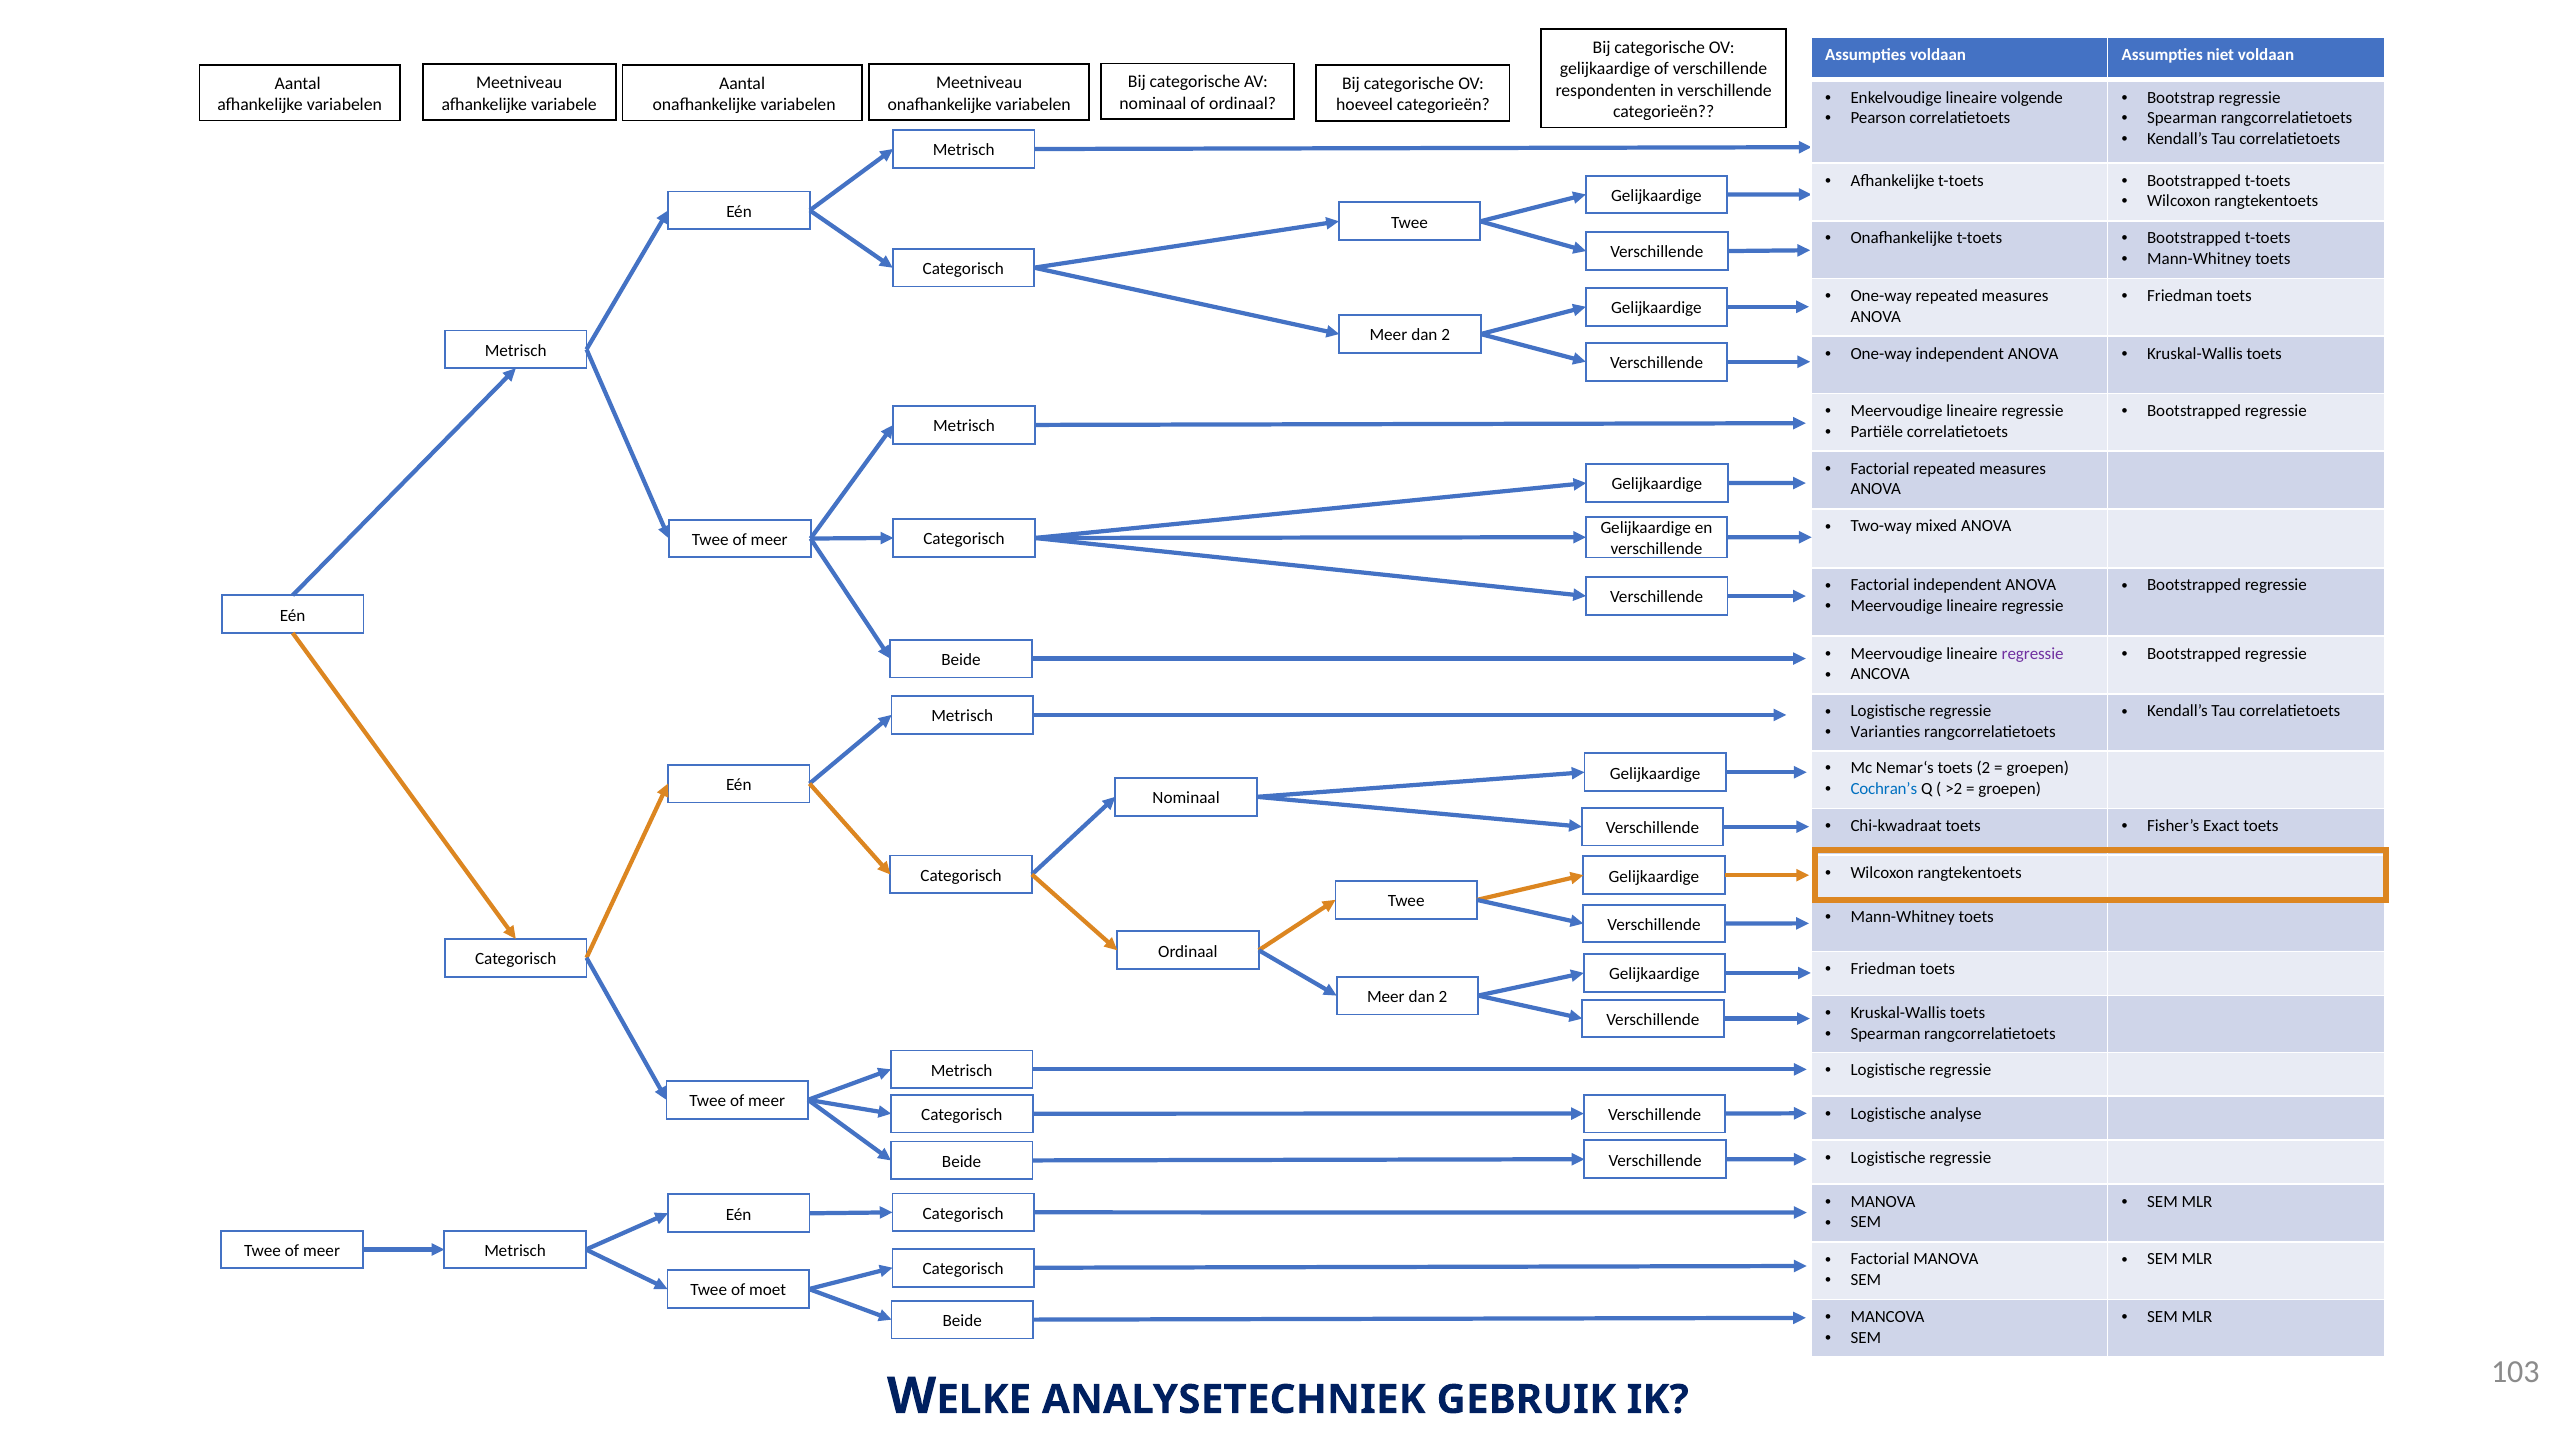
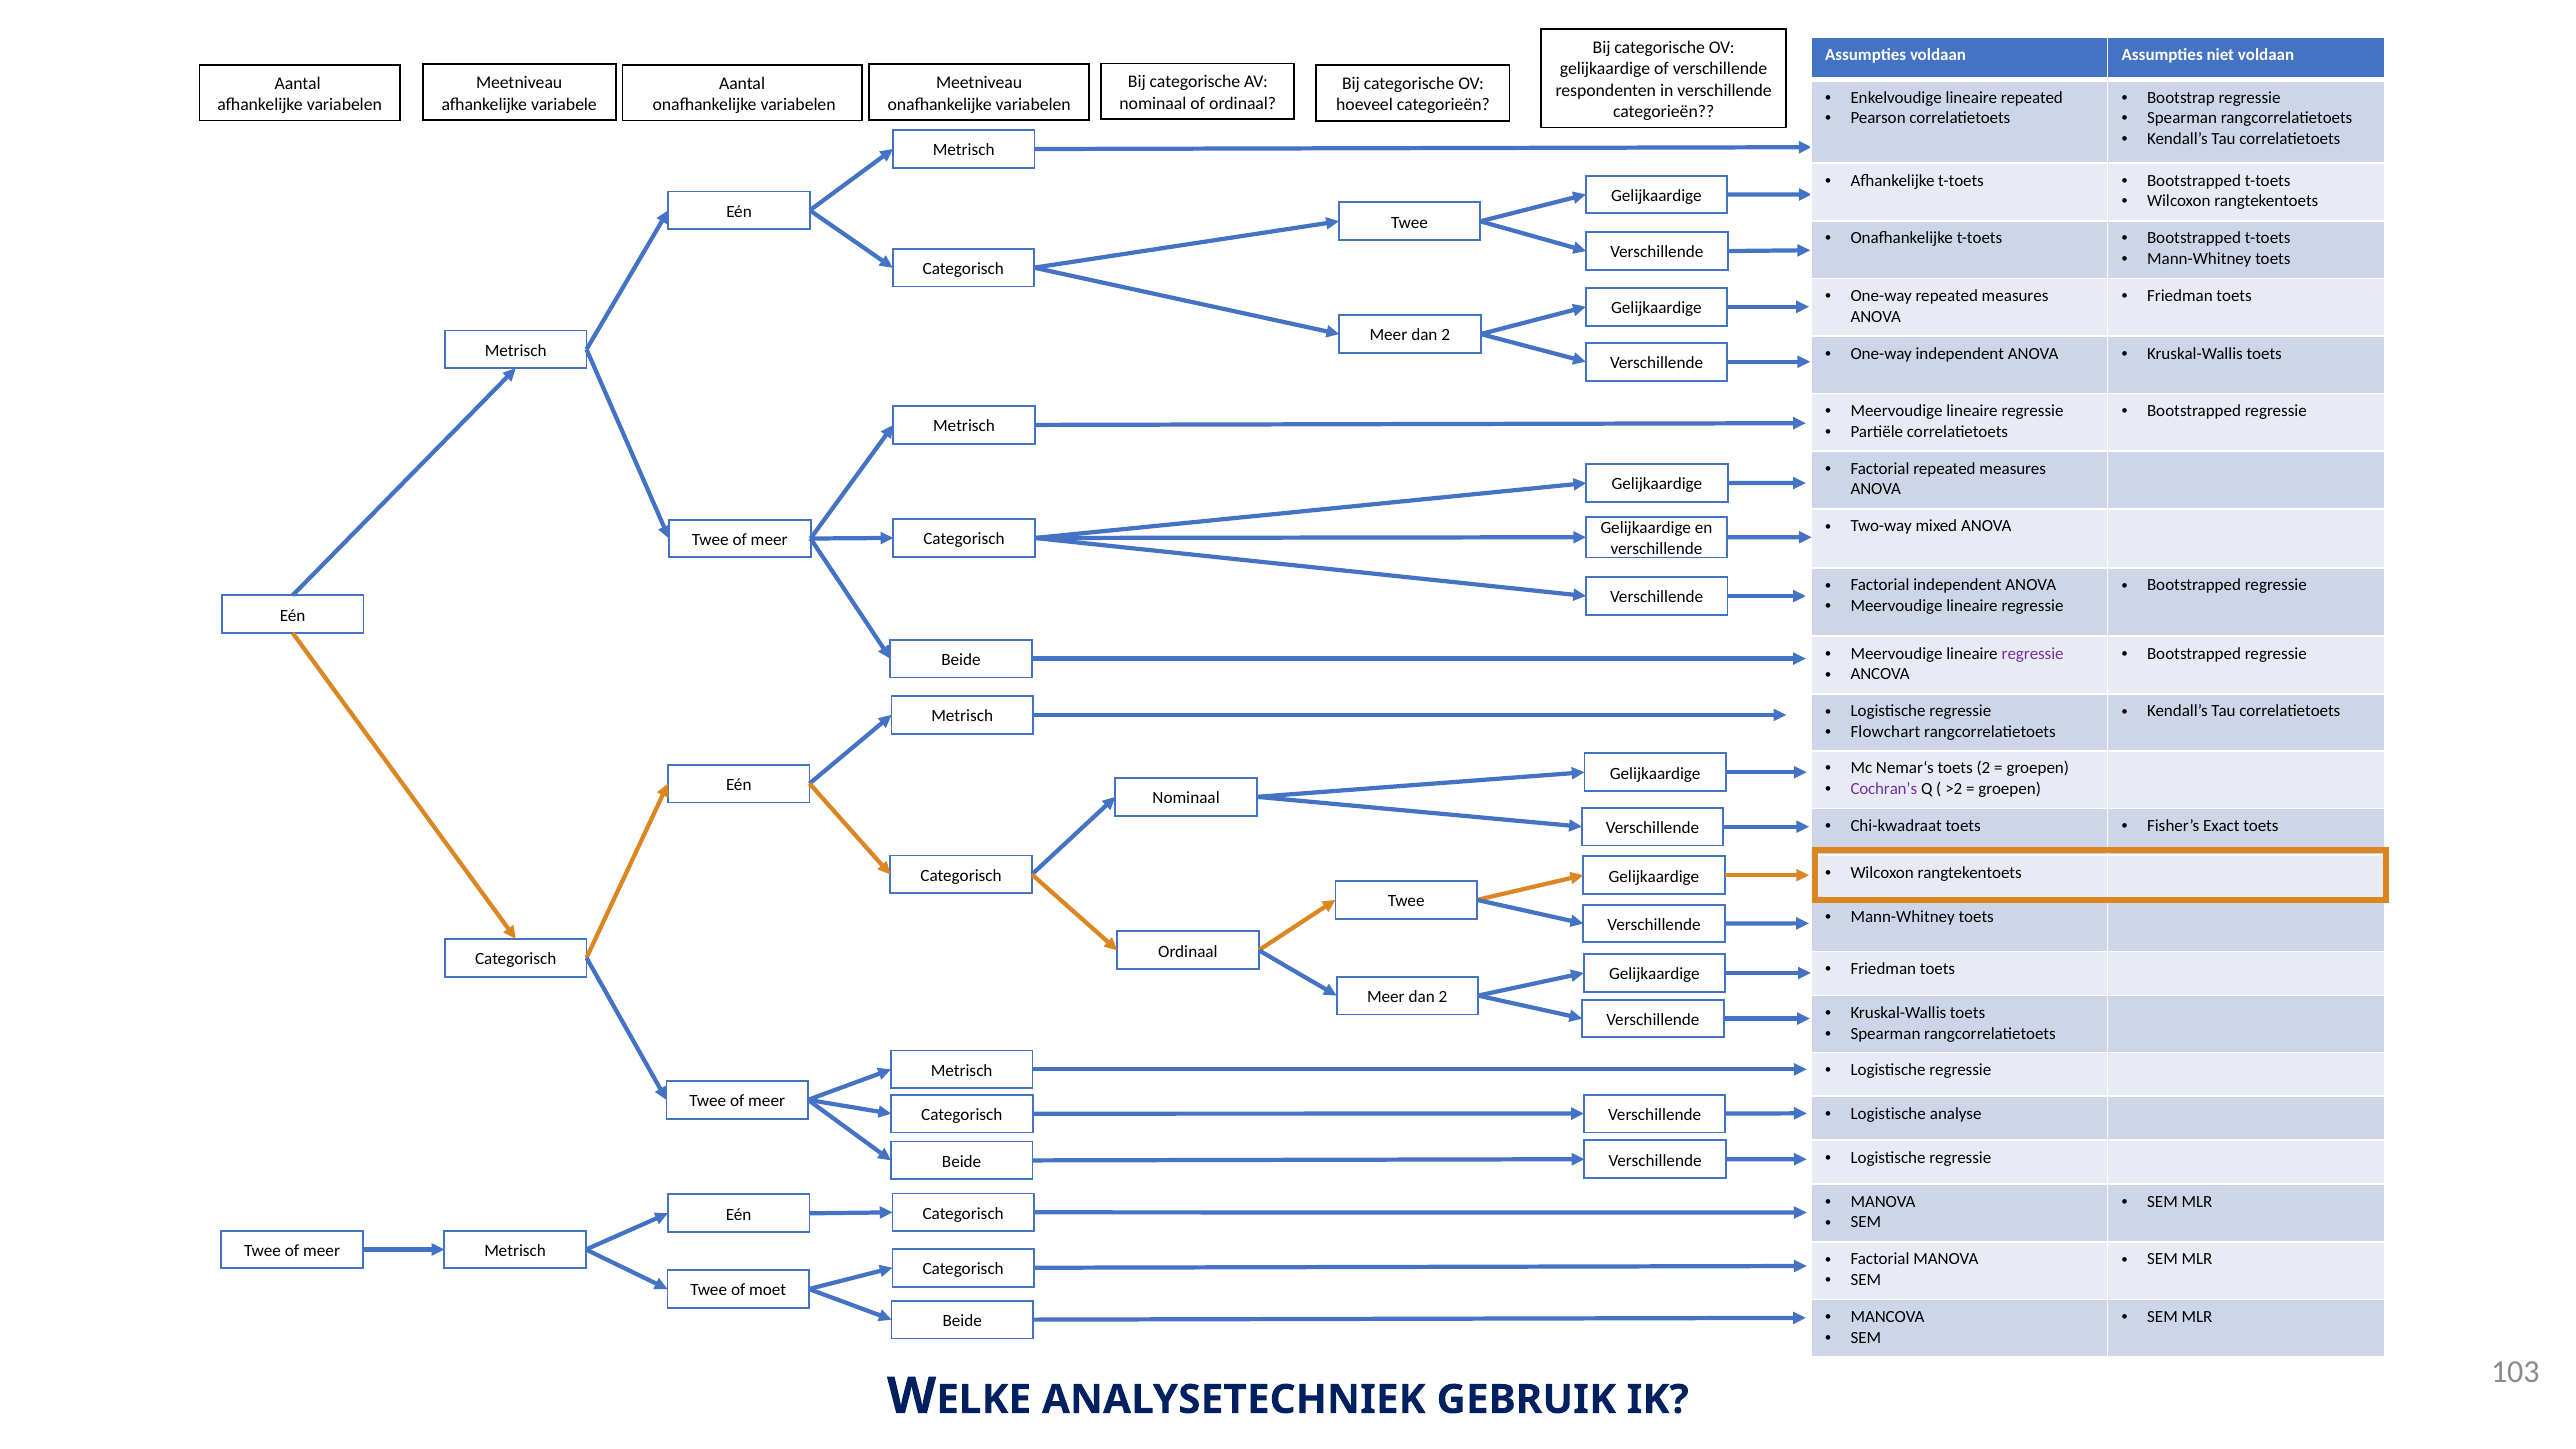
lineaire volgende: volgende -> repeated
Varianties: Varianties -> Flowchart
Cochran’s colour: blue -> purple
